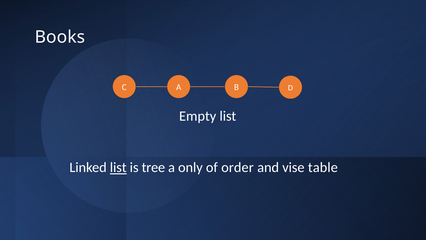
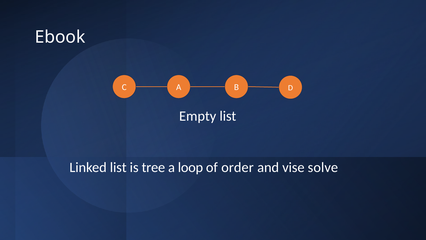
Books: Books -> Ebook
list at (118, 167) underline: present -> none
only: only -> loop
table: table -> solve
